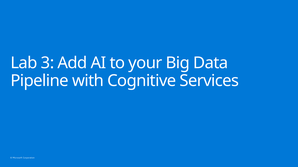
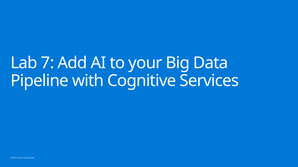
3: 3 -> 7
